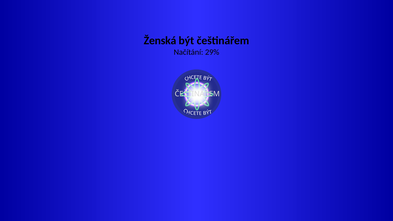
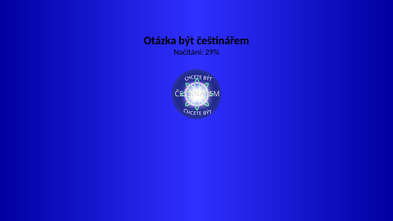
Ženská: Ženská -> Otázka
